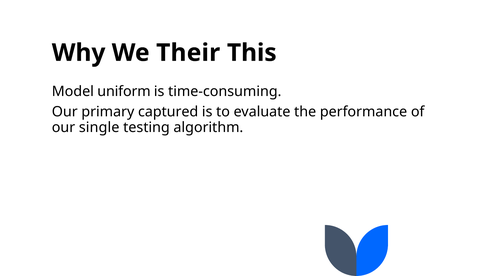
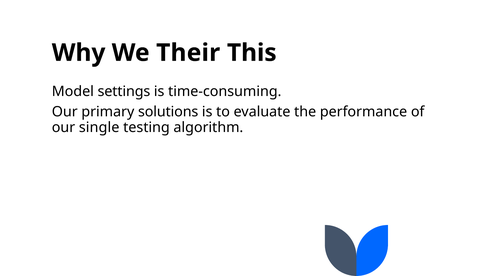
uniform: uniform -> settings
captured: captured -> solutions
